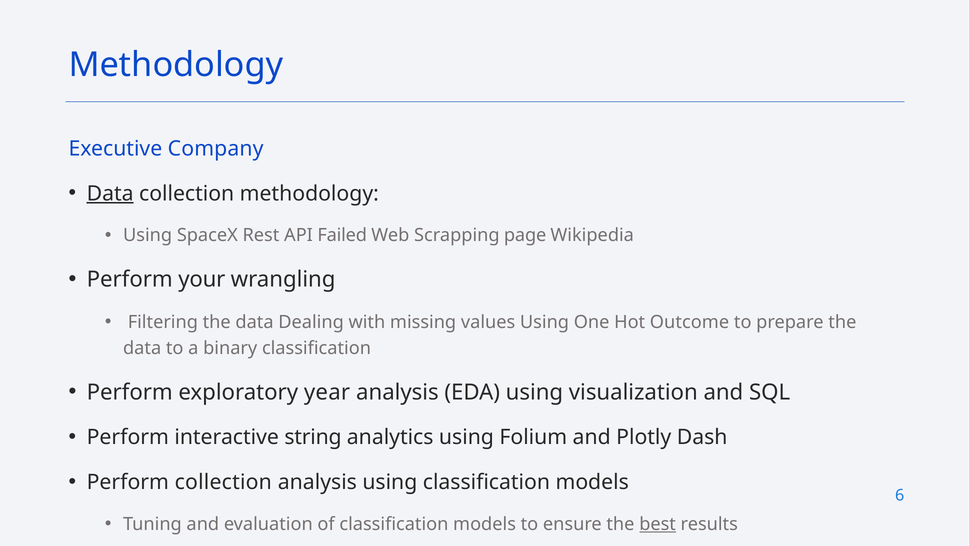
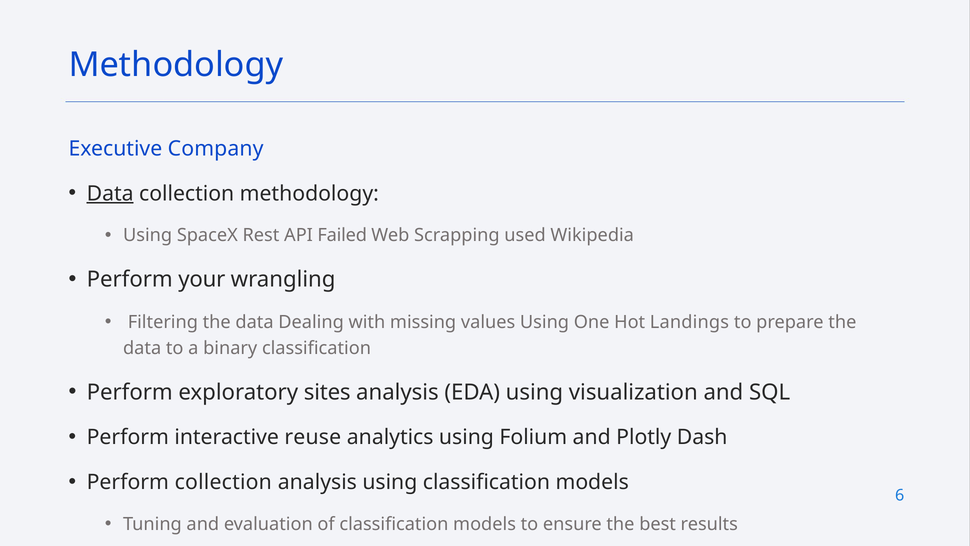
page: page -> used
Outcome: Outcome -> Landings
year: year -> sites
string: string -> reuse
best underline: present -> none
